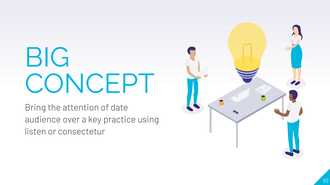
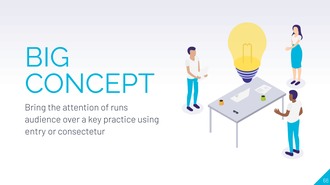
date: date -> runs
listen: listen -> entry
